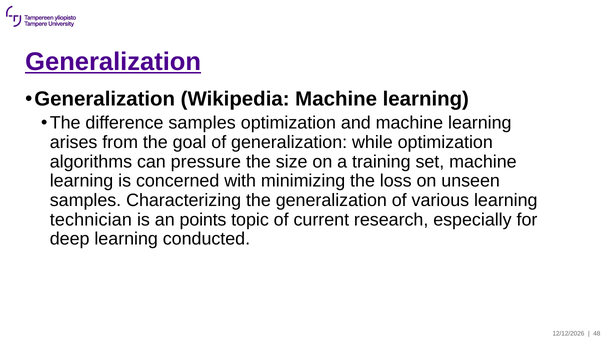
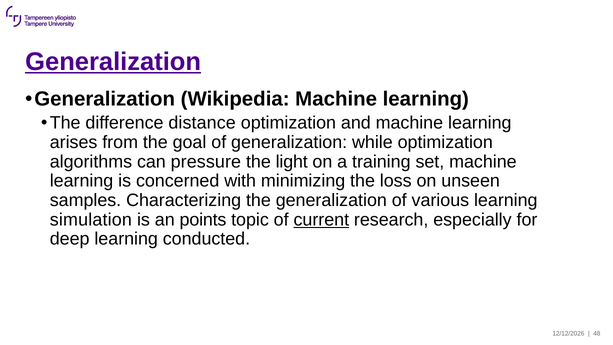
difference samples: samples -> distance
size: size -> light
technician: technician -> simulation
current underline: none -> present
